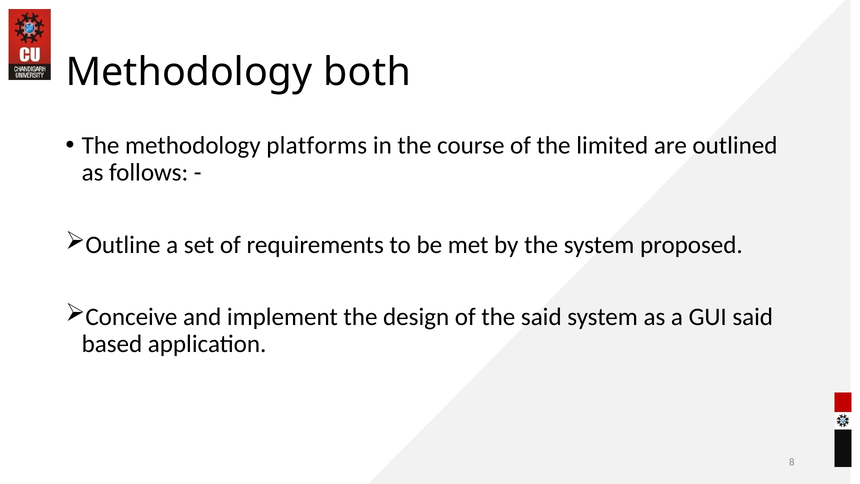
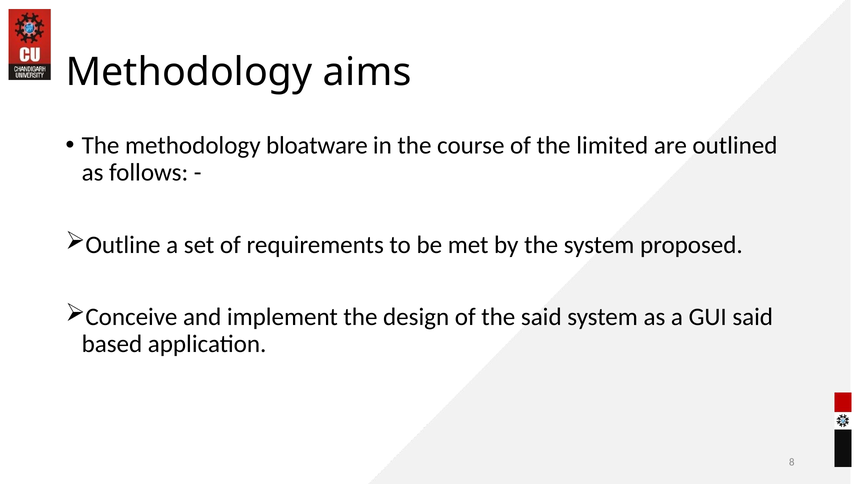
both: both -> aims
platforms: platforms -> bloatware
